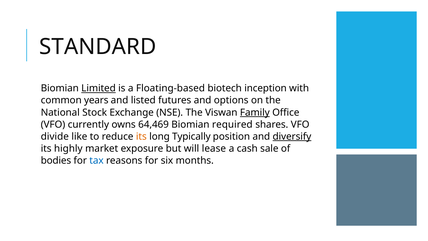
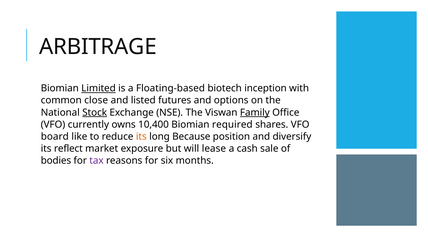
STANDARD: STANDARD -> ARBITRAGE
years: years -> close
Stock underline: none -> present
64,469: 64,469 -> 10,400
divide: divide -> board
Typically: Typically -> Because
diversify underline: present -> none
highly: highly -> reflect
tax colour: blue -> purple
